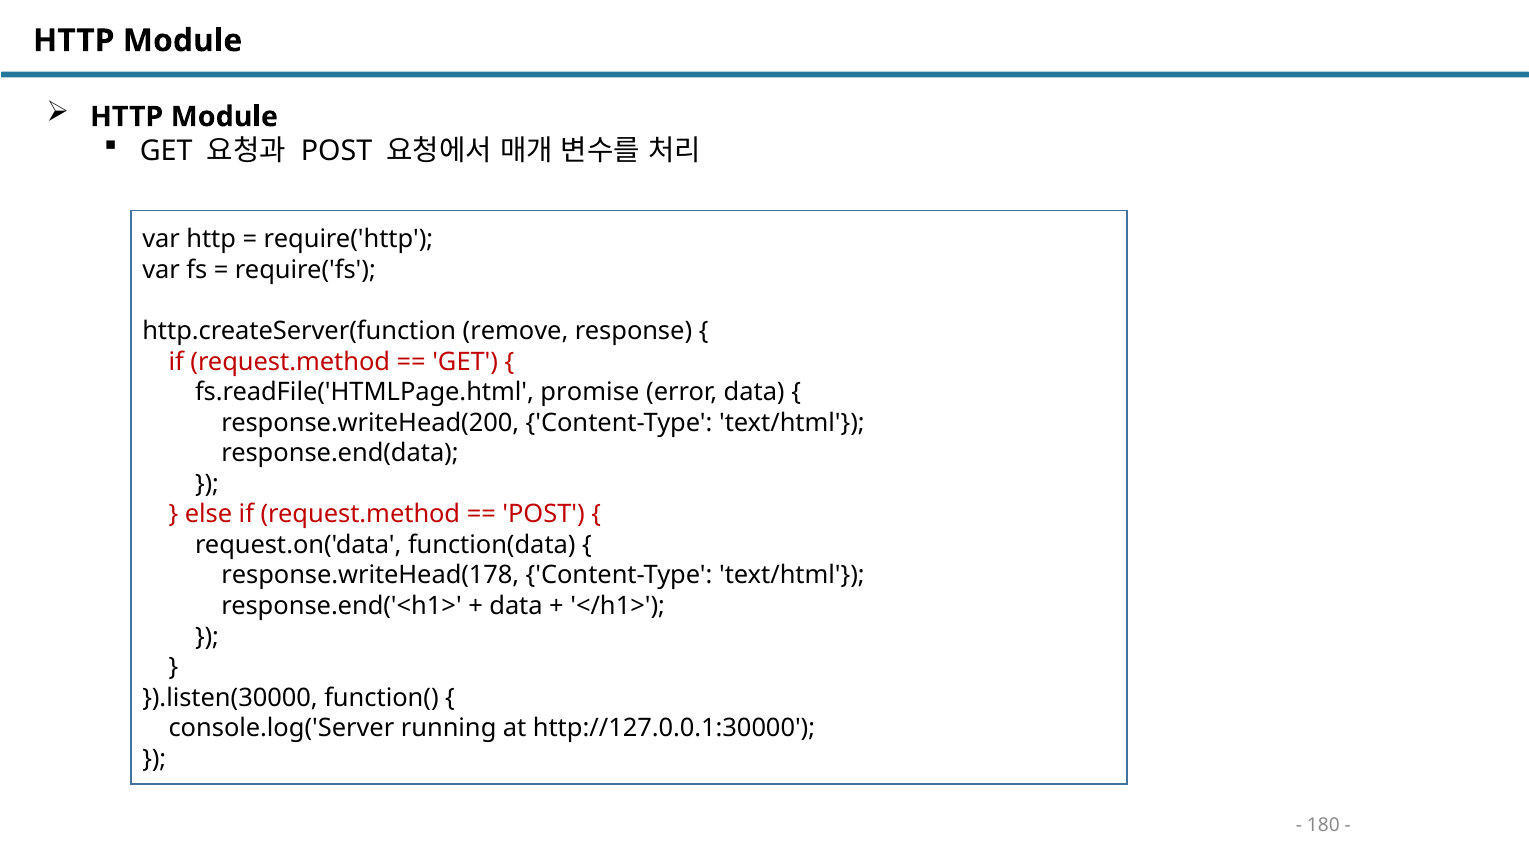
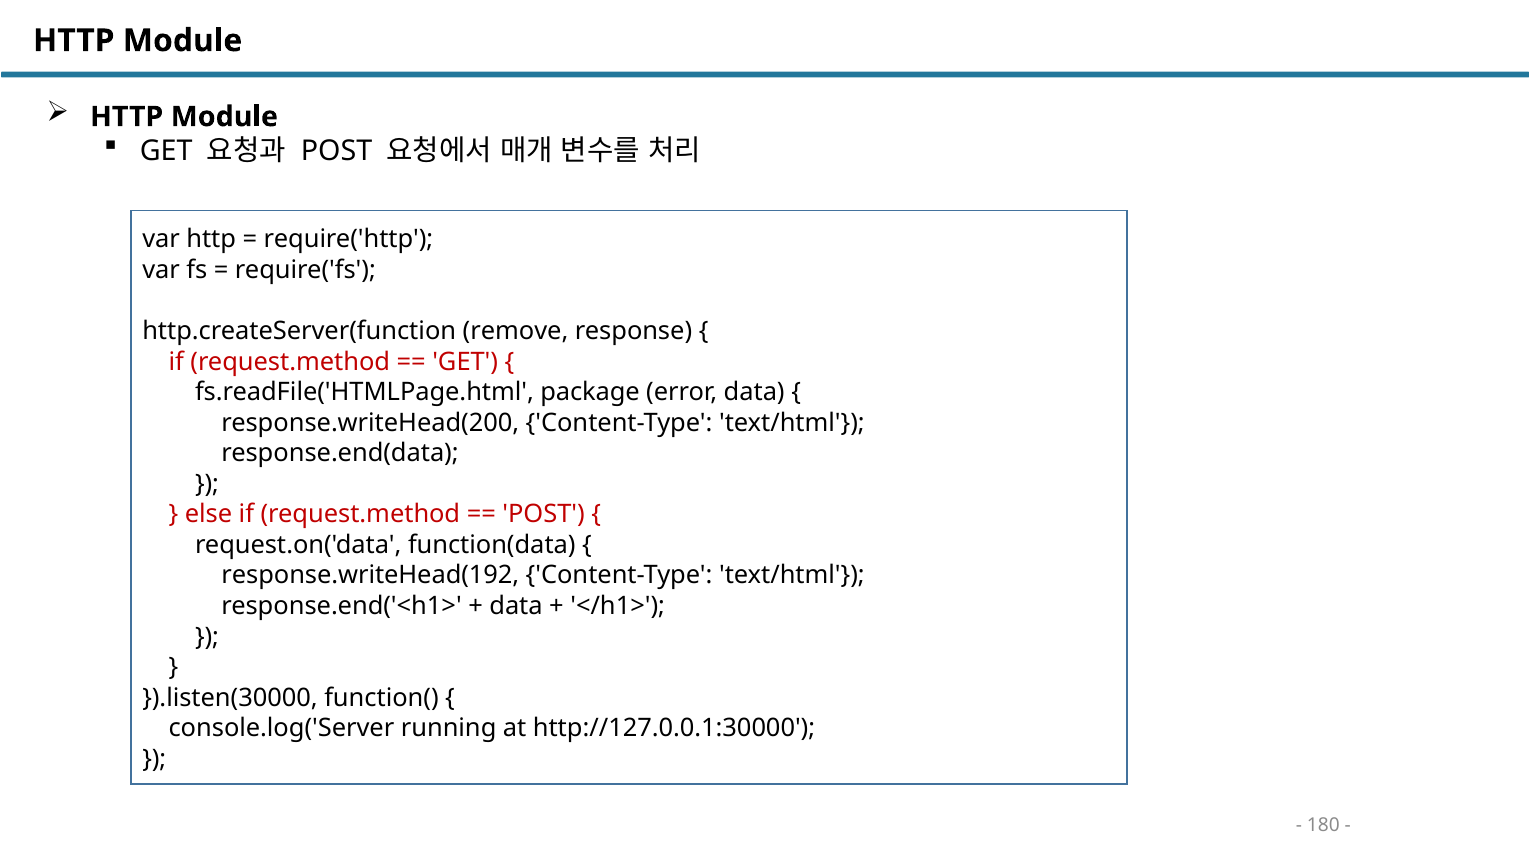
promise: promise -> package
response.writeHead(178: response.writeHead(178 -> response.writeHead(192
